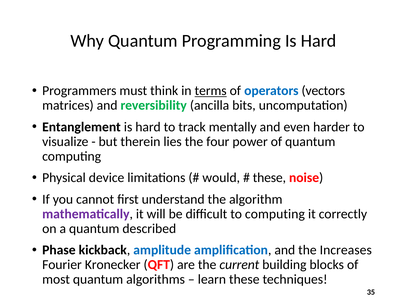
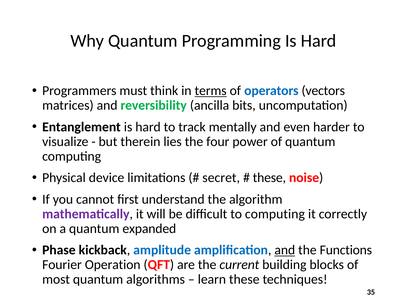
would: would -> secret
described: described -> expanded
and at (285, 249) underline: none -> present
Increases: Increases -> Functions
Kronecker: Kronecker -> Operation
